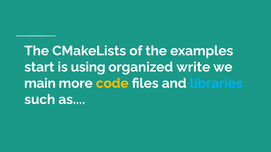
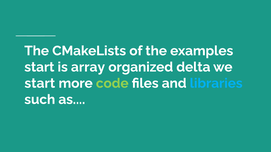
using: using -> array
write: write -> delta
main at (40, 83): main -> start
code colour: yellow -> light green
